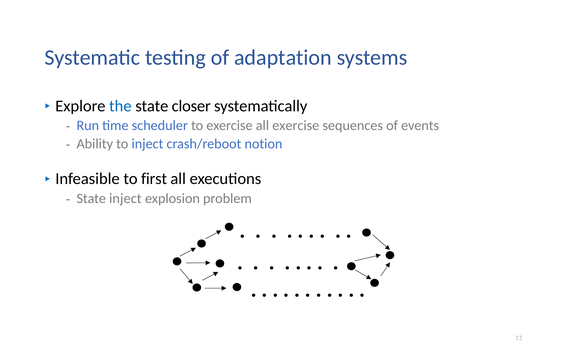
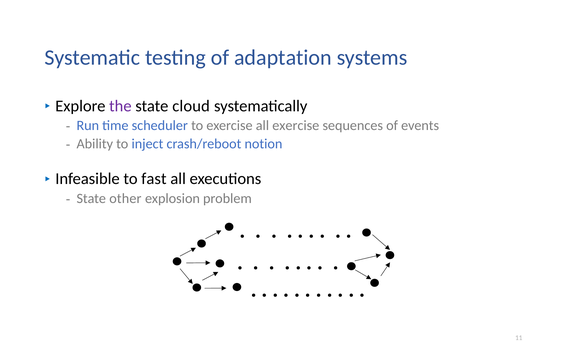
the colour: blue -> purple
closer: closer -> cloud
first: first -> fast
State inject: inject -> other
